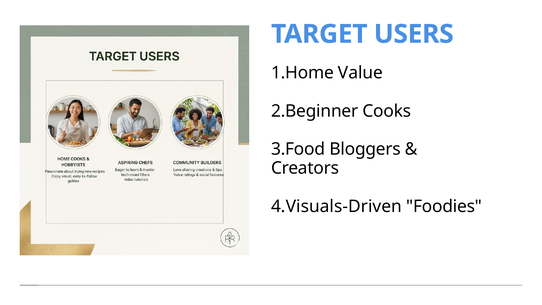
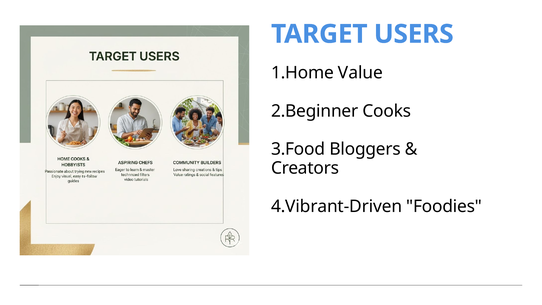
4.Visuals-Driven: 4.Visuals-Driven -> 4.Vibrant-Driven
